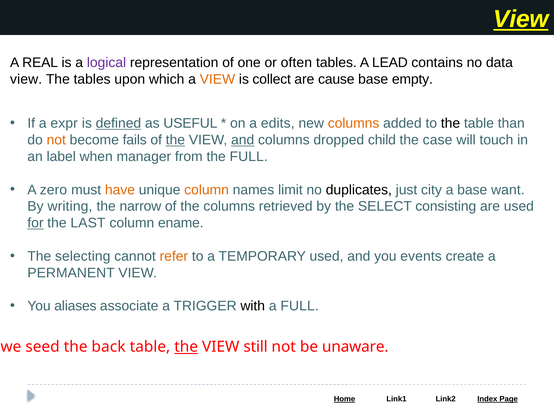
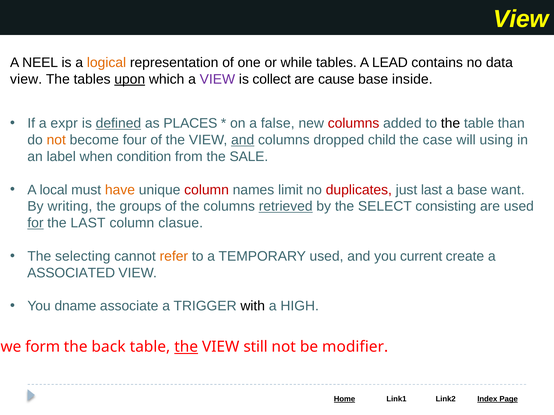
View at (521, 19) underline: present -> none
REAL: REAL -> NEEL
logical colour: purple -> orange
often: often -> while
upon underline: none -> present
VIEW at (217, 79) colour: orange -> purple
empty: empty -> inside
USEFUL: USEFUL -> PLACES
edits: edits -> false
columns at (354, 124) colour: orange -> red
fails: fails -> four
the at (175, 140) underline: present -> none
touch: touch -> using
manager: manager -> condition
the FULL: FULL -> SALE
zero: zero -> local
column at (207, 190) colour: orange -> red
duplicates colour: black -> red
just city: city -> last
narrow: narrow -> groups
retrieved underline: none -> present
ename: ename -> clasue
events: events -> current
PERMANENT: PERMANENT -> ASSOCIATED
aliases: aliases -> dname
a FULL: FULL -> HIGH
seed: seed -> form
unaware: unaware -> modifier
